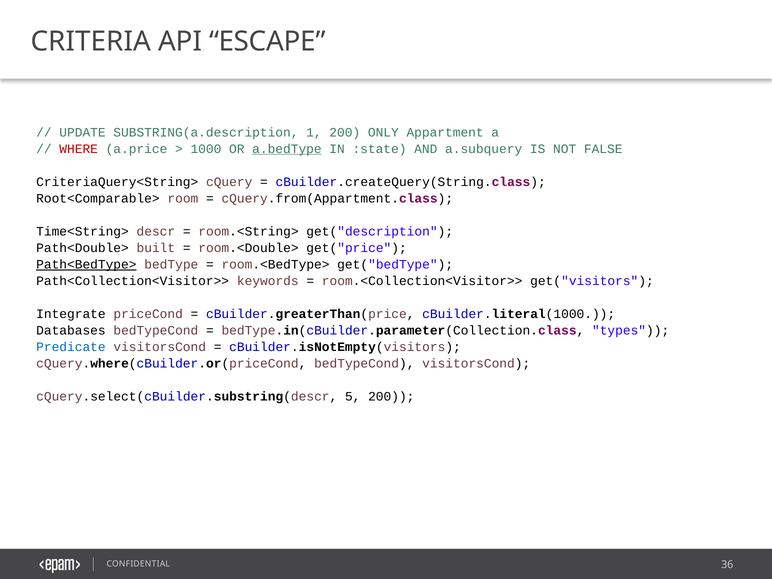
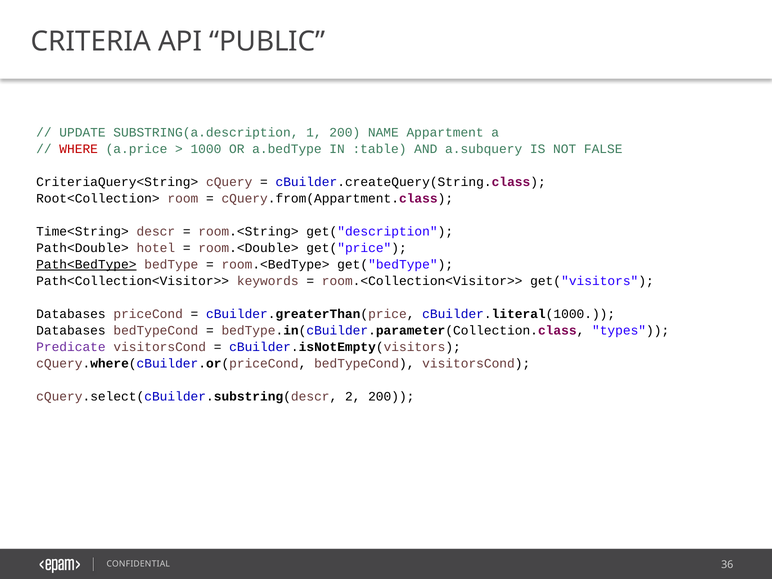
ESCAPE: ESCAPE -> PUBLIC
ONLY: ONLY -> NAME
a.bedType underline: present -> none
:state: :state -> :table
Root<Comparable>: Root<Comparable> -> Root<Collection>
built: built -> hotel
Integrate at (71, 314): Integrate -> Databases
Predicate colour: blue -> purple
5: 5 -> 2
